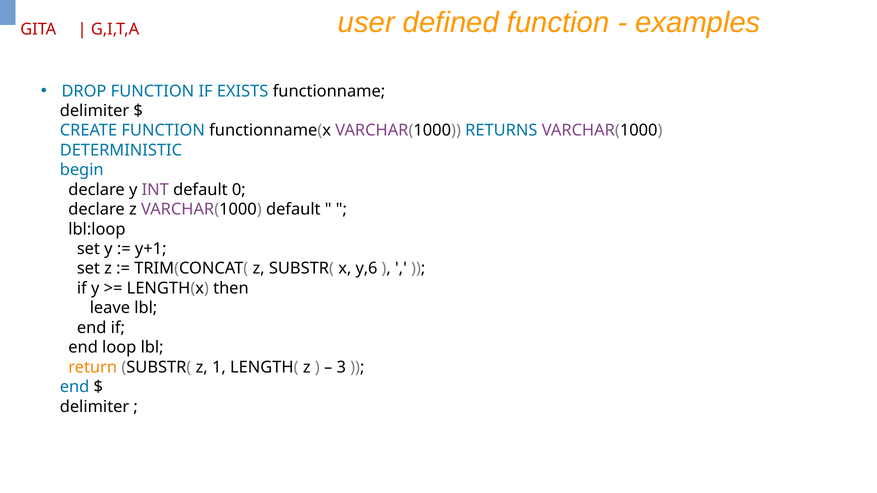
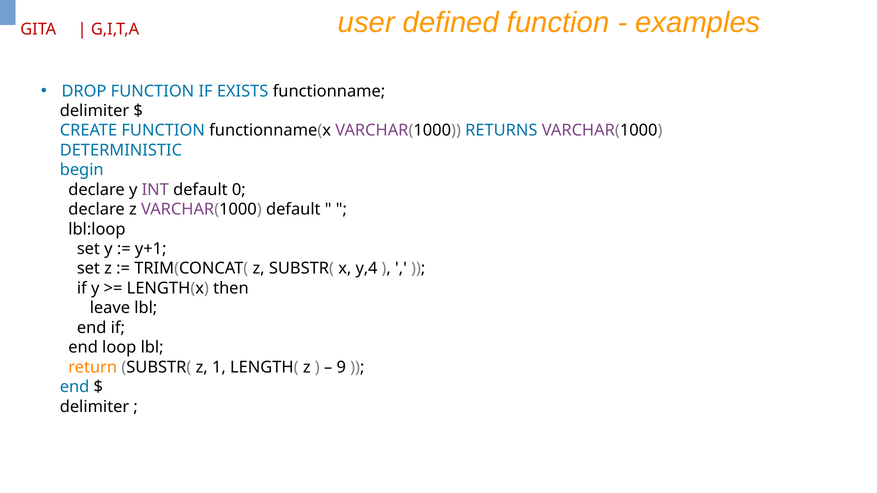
y,6: y,6 -> y,4
3: 3 -> 9
